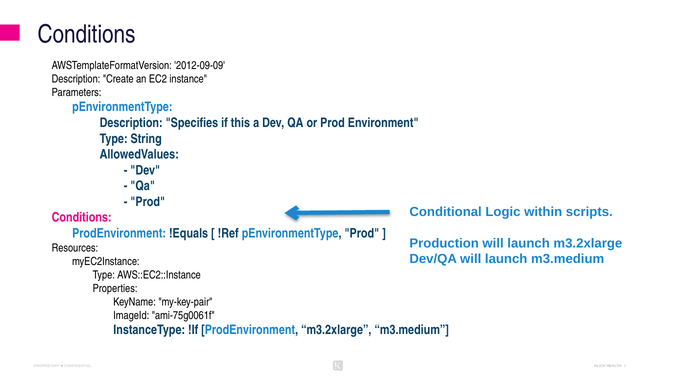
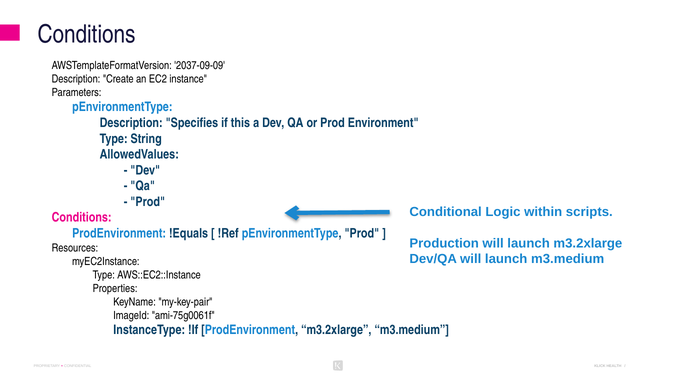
2012-09-09: 2012-09-09 -> 2037-09-09
